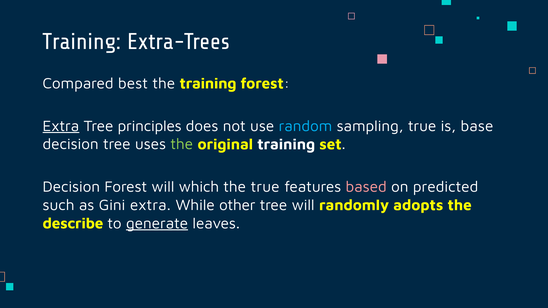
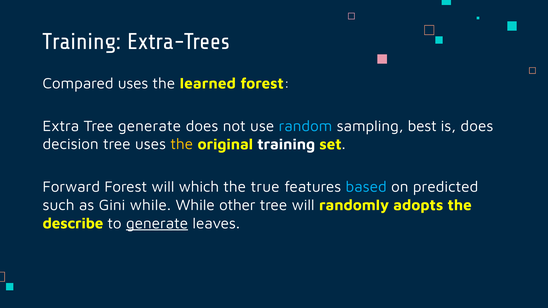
Compared best: best -> uses
the training: training -> learned
Extra at (61, 126) underline: present -> none
Tree principles: principles -> generate
sampling true: true -> best
is base: base -> does
the at (182, 144) colour: light green -> yellow
Decision at (71, 187): Decision -> Forward
based colour: pink -> light blue
Gini extra: extra -> while
